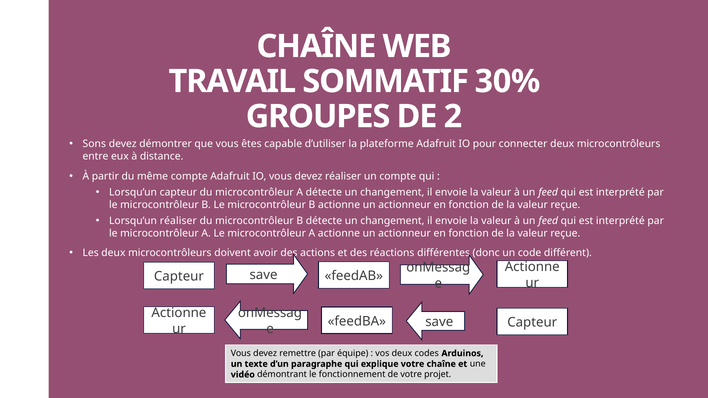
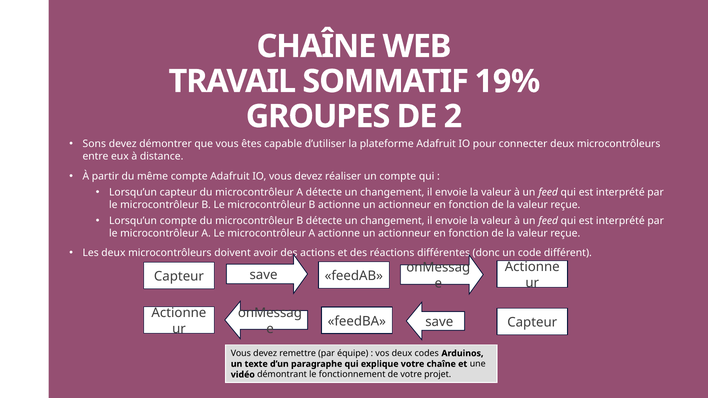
30%: 30% -> 19%
Lorsqu’un réaliser: réaliser -> compte
